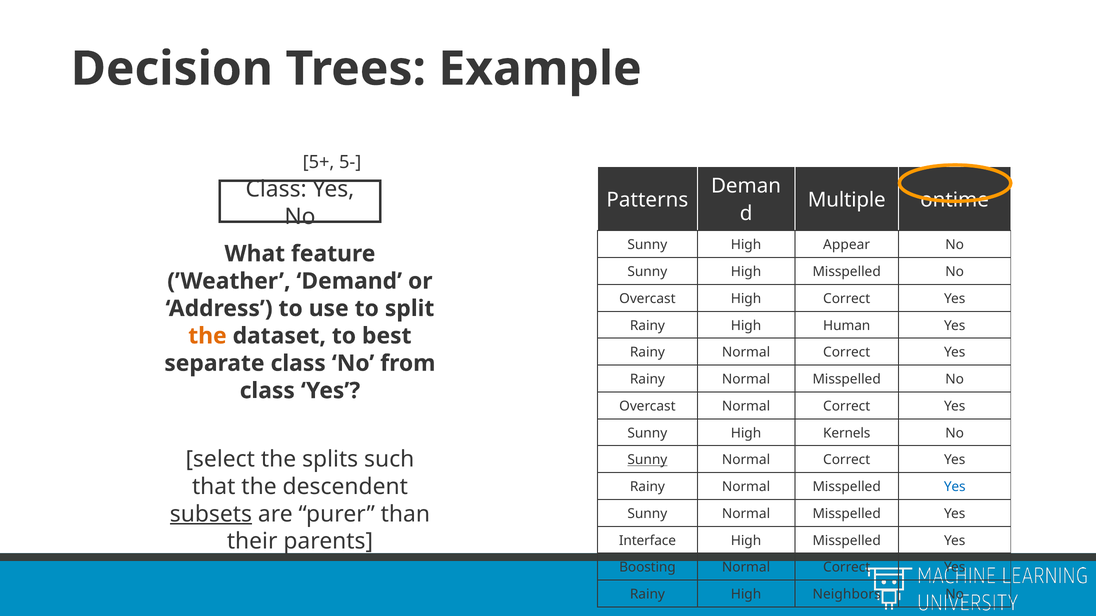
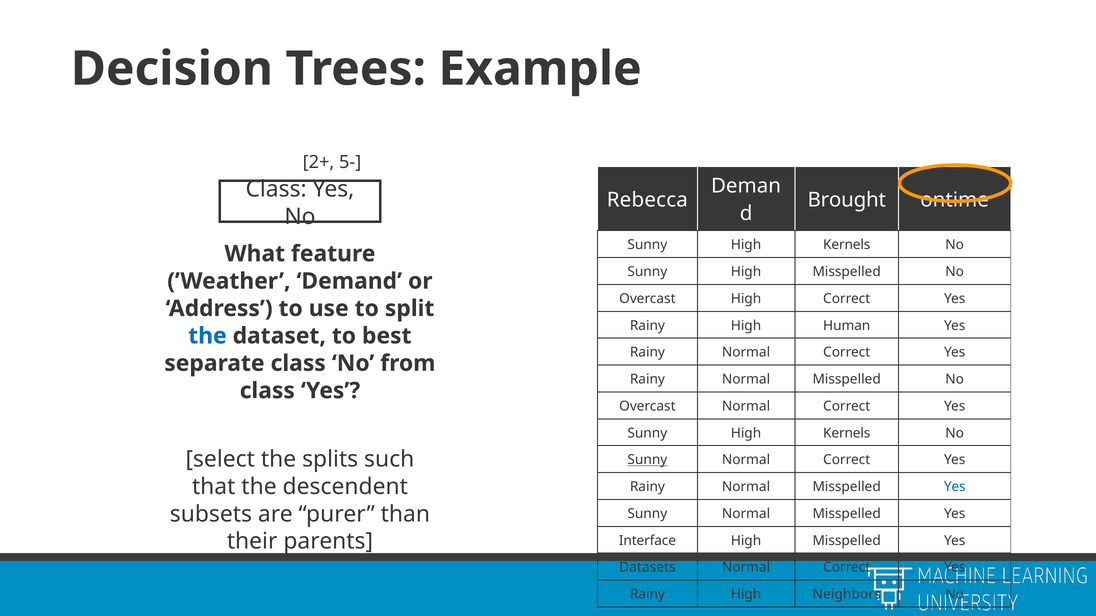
5+: 5+ -> 2+
Patterns: Patterns -> Rebecca
Multiple: Multiple -> Brought
Appear at (847, 245): Appear -> Kernels
the at (207, 336) colour: orange -> blue
subsets underline: present -> none
Boosting: Boosting -> Datasets
